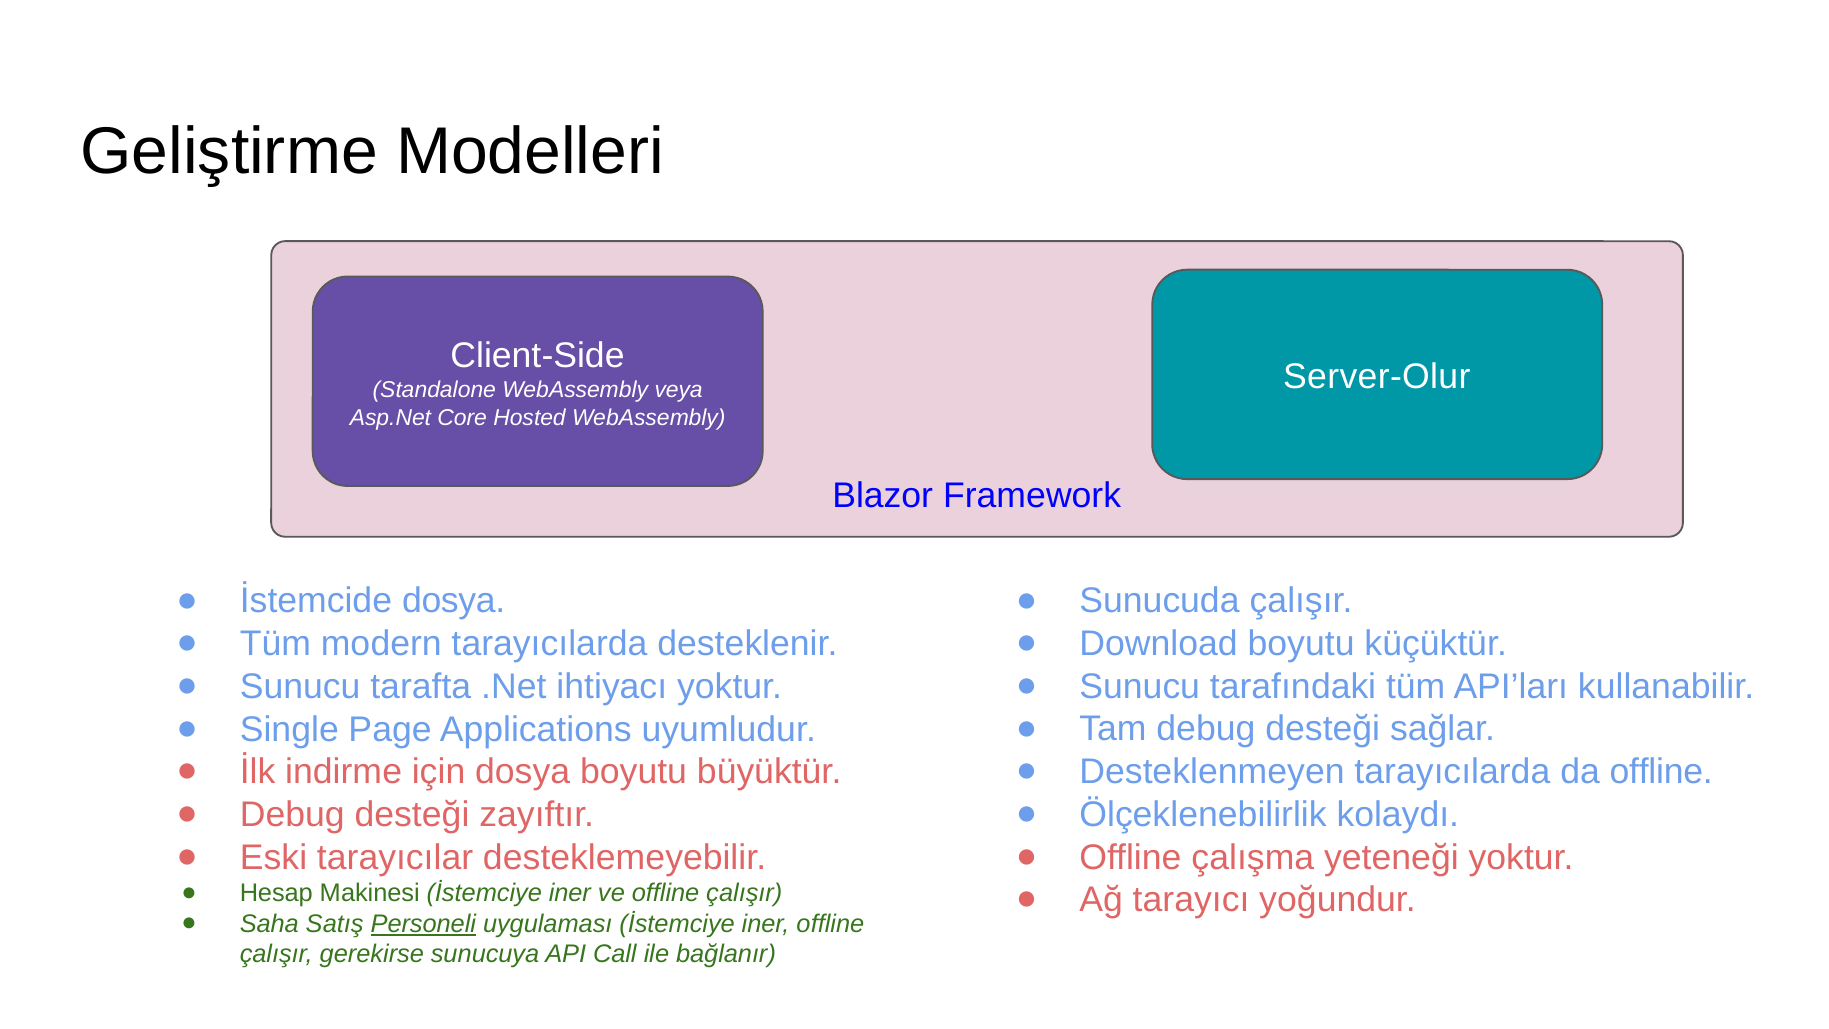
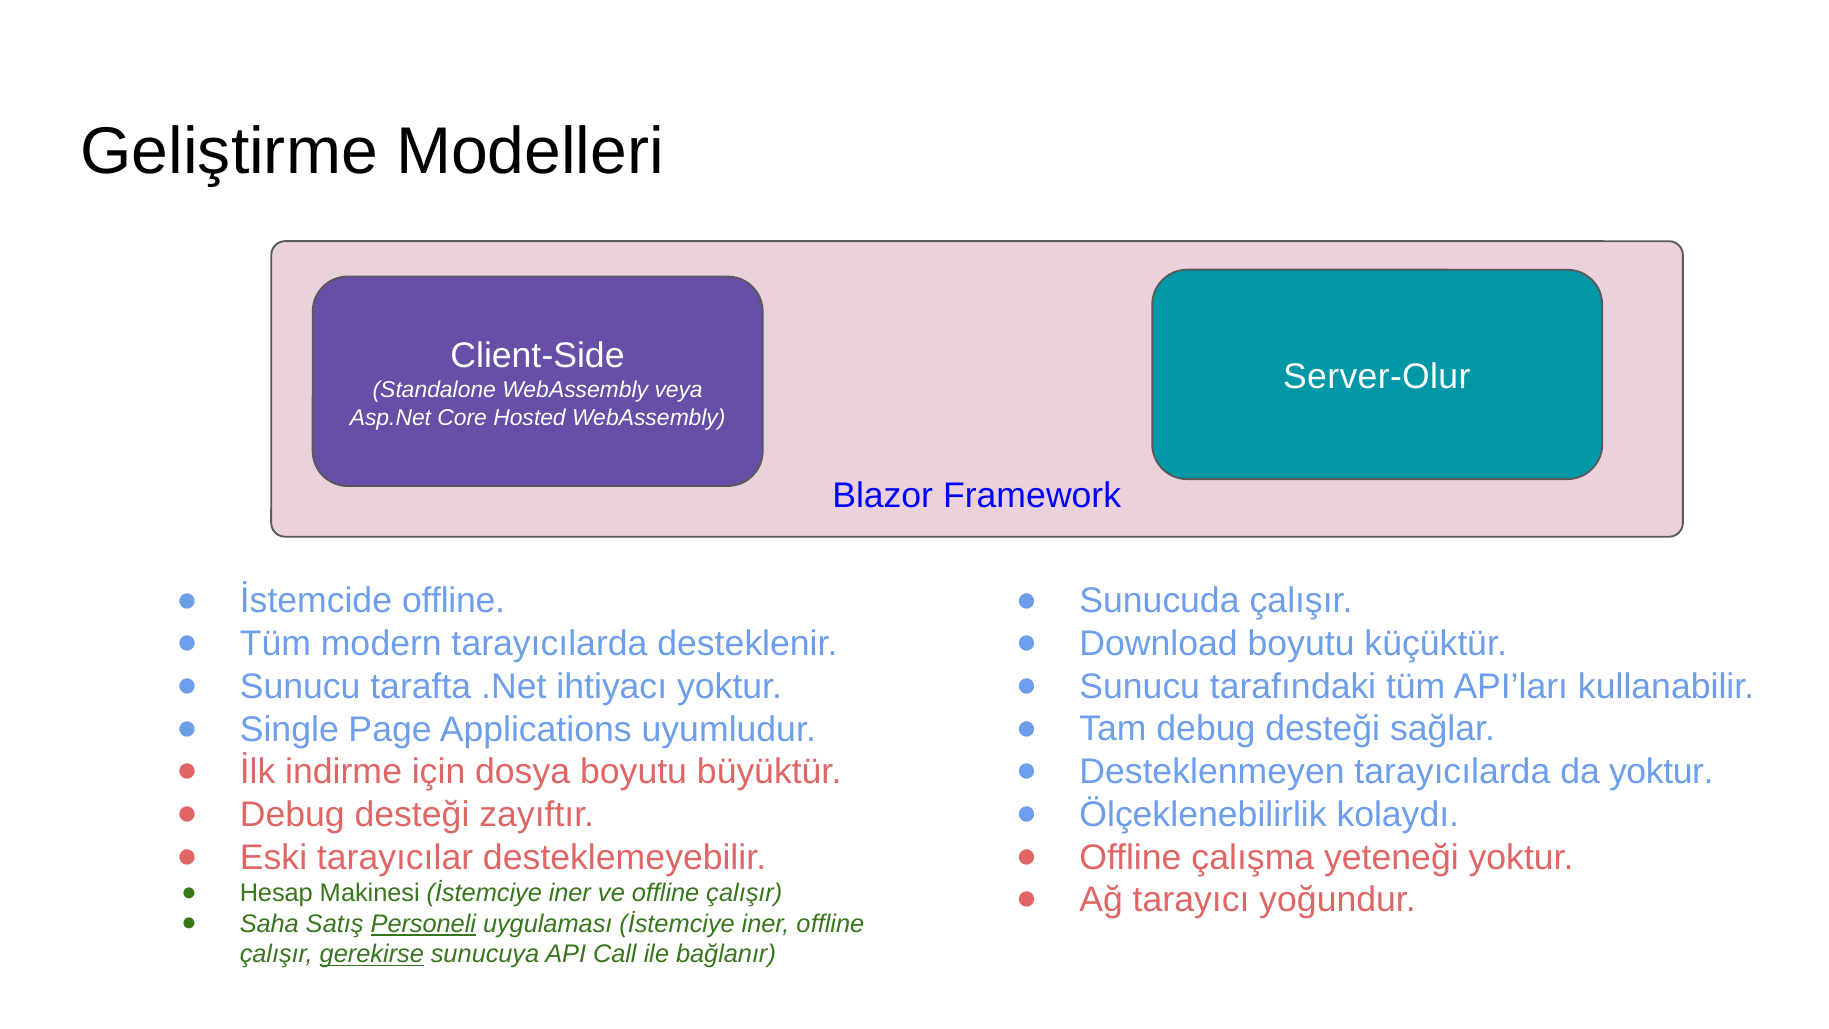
İstemcide dosya: dosya -> offline
da offline: offline -> yoktur
gerekirse underline: none -> present
